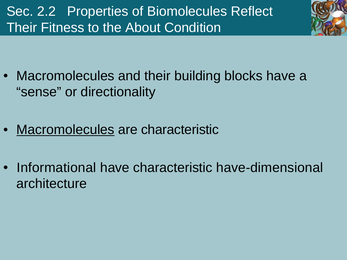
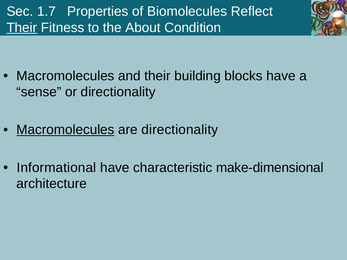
2.2: 2.2 -> 1.7
Their at (22, 28) underline: none -> present
are characteristic: characteristic -> directionality
have-dimensional: have-dimensional -> make-dimensional
